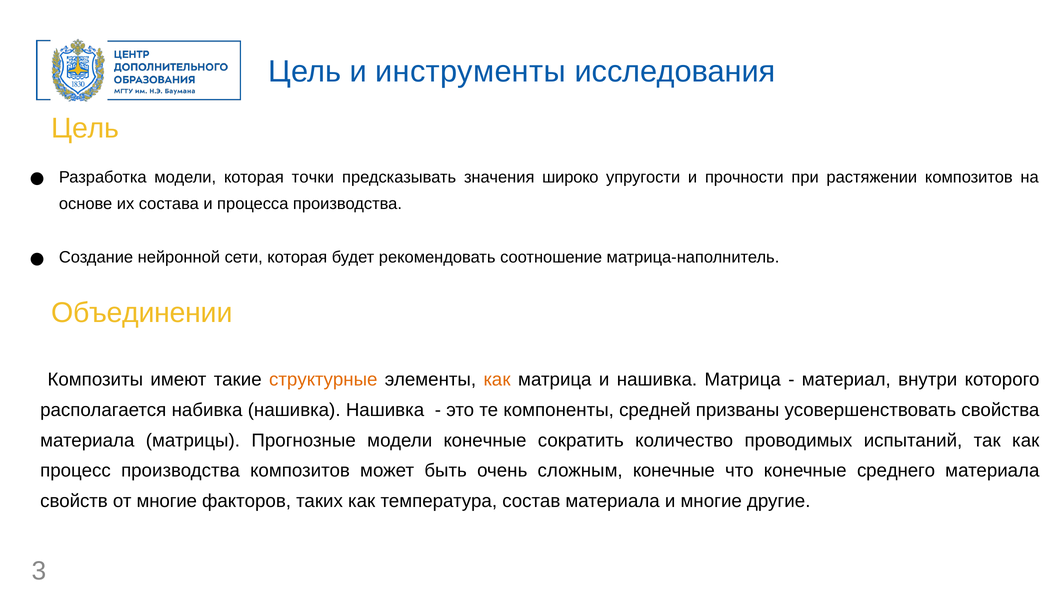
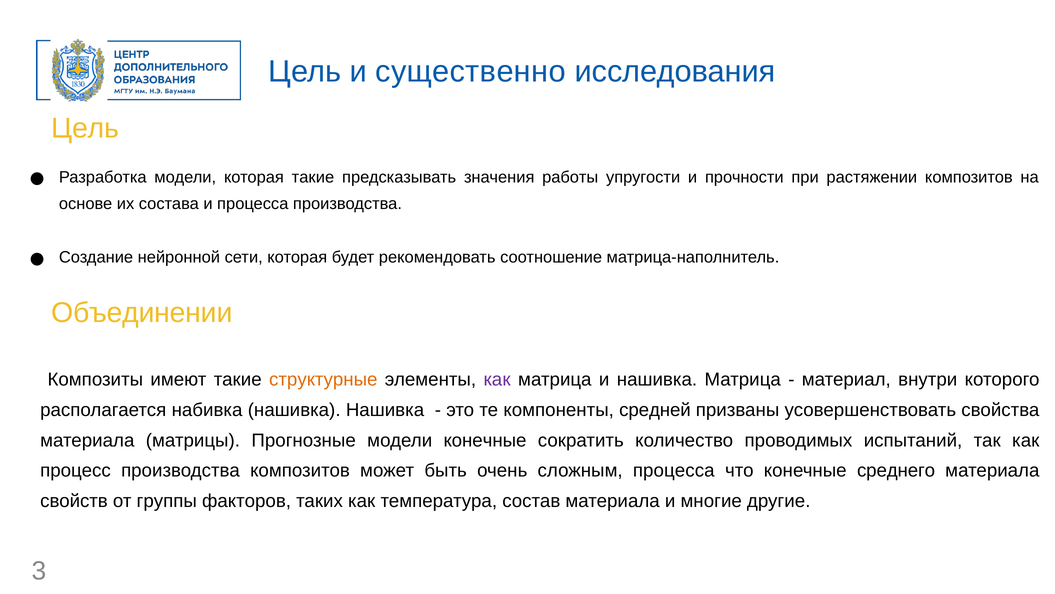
инструменты: инструменты -> существенно
которая точки: точки -> такие
широко: широко -> работы
как at (497, 379) colour: orange -> purple
сложным конечные: конечные -> процесса
от многие: многие -> группы
